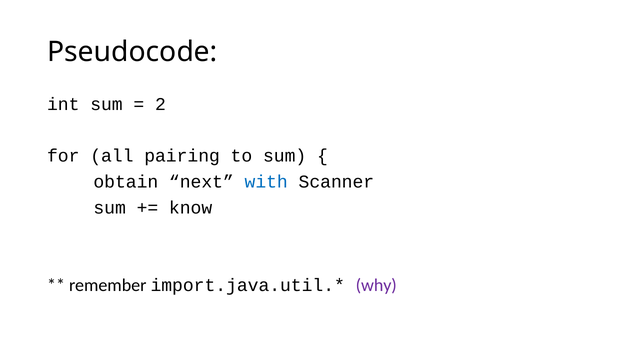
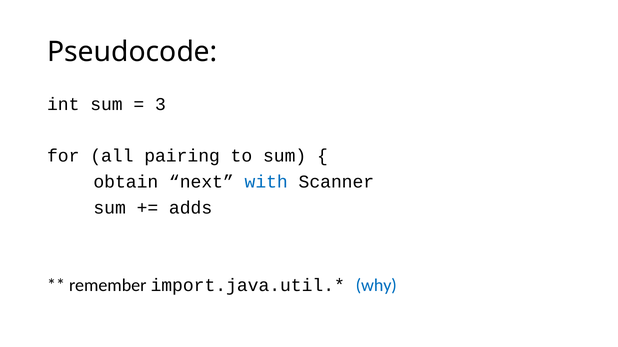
2: 2 -> 3
know: know -> adds
why colour: purple -> blue
